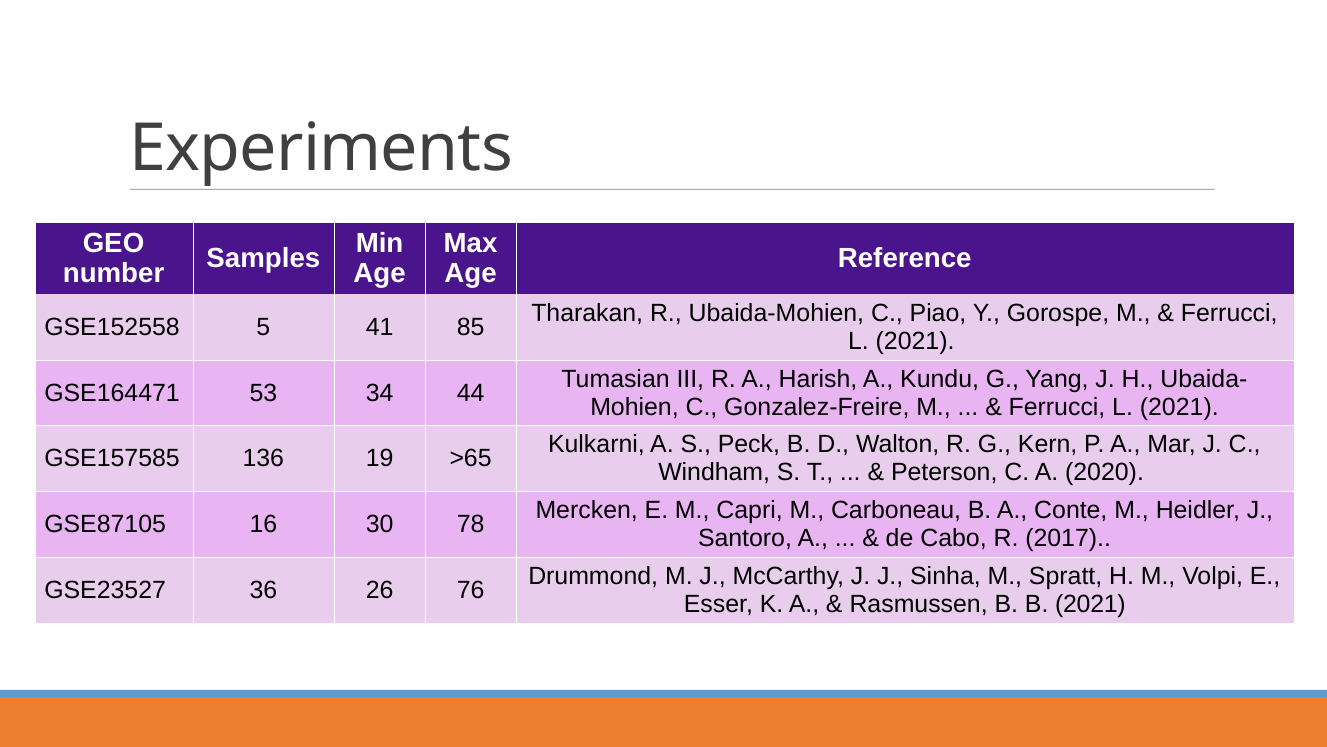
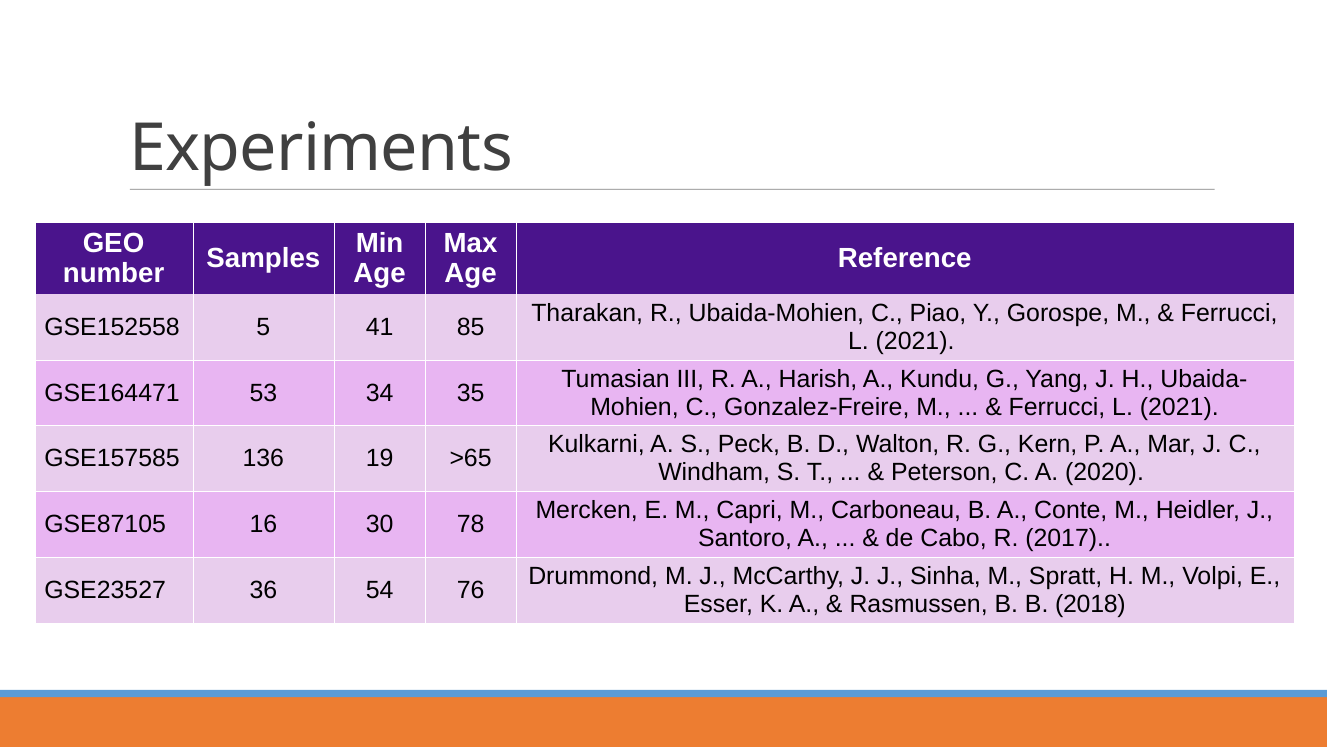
44: 44 -> 35
26: 26 -> 54
B 2021: 2021 -> 2018
